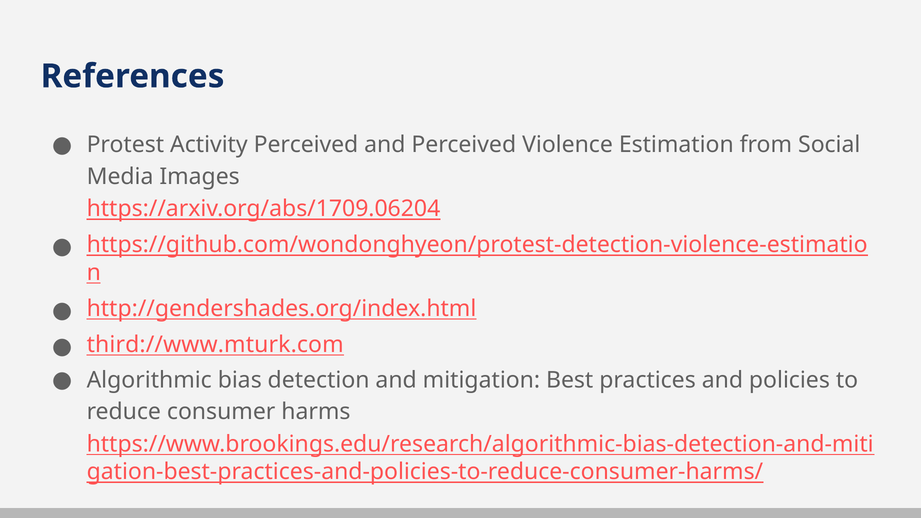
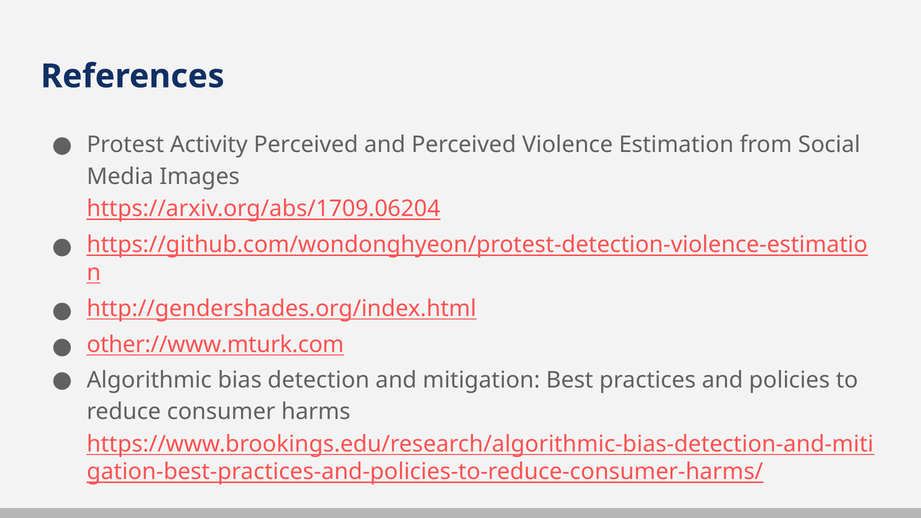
third://www.mturk.com: third://www.mturk.com -> other://www.mturk.com
